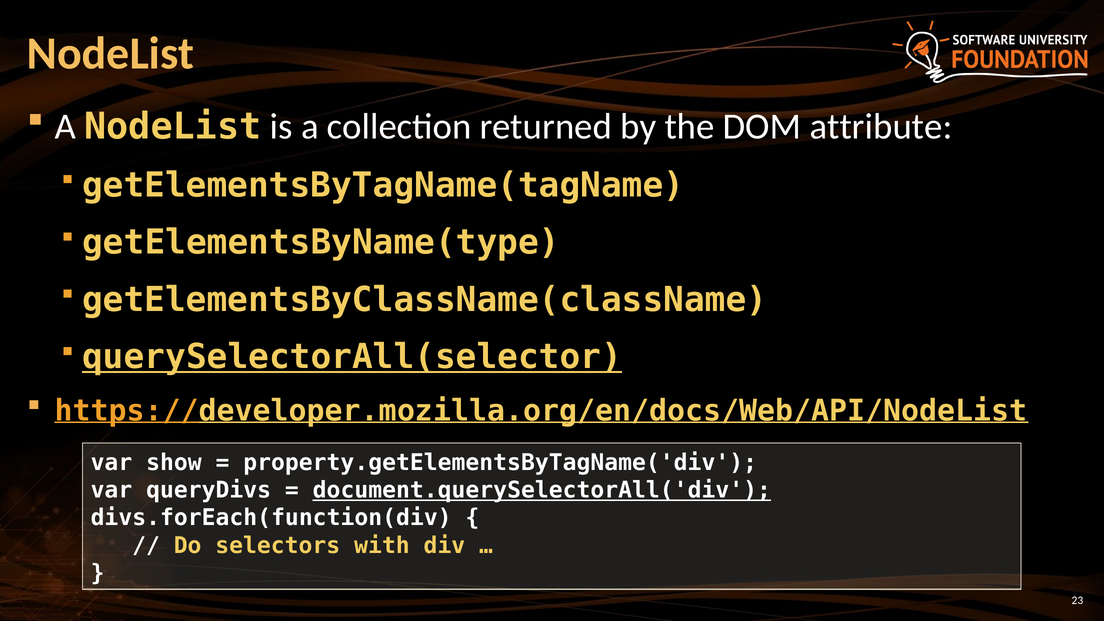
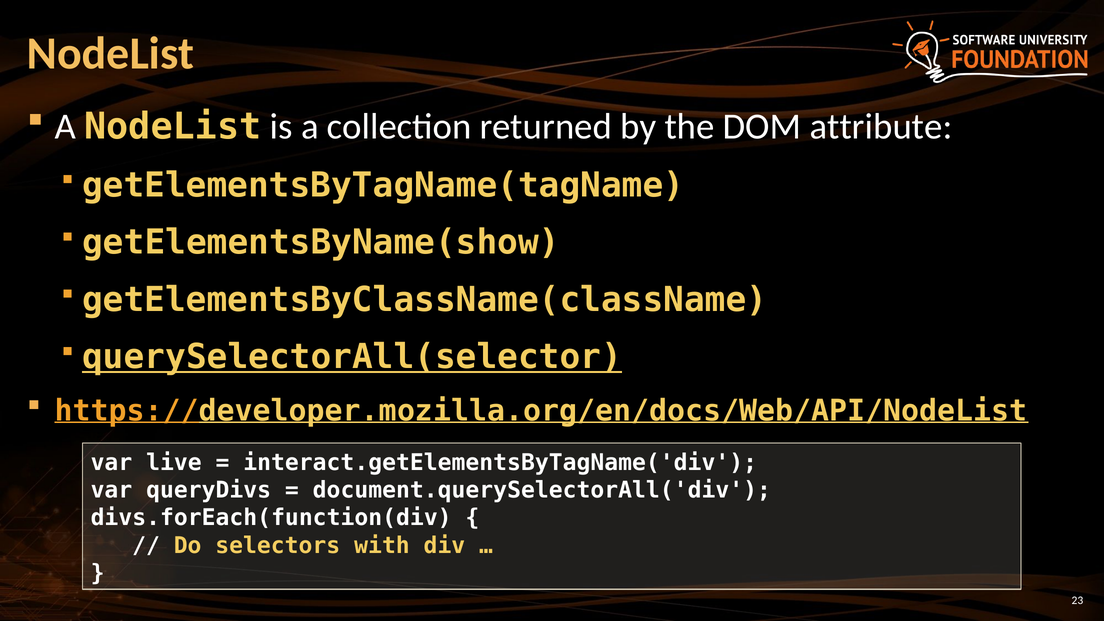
getElementsByName(type: getElementsByName(type -> getElementsByName(show
show: show -> live
property.getElementsByTagName('div: property.getElementsByTagName('div -> interact.getElementsByTagName('div
document.querySelectorAll('div underline: present -> none
